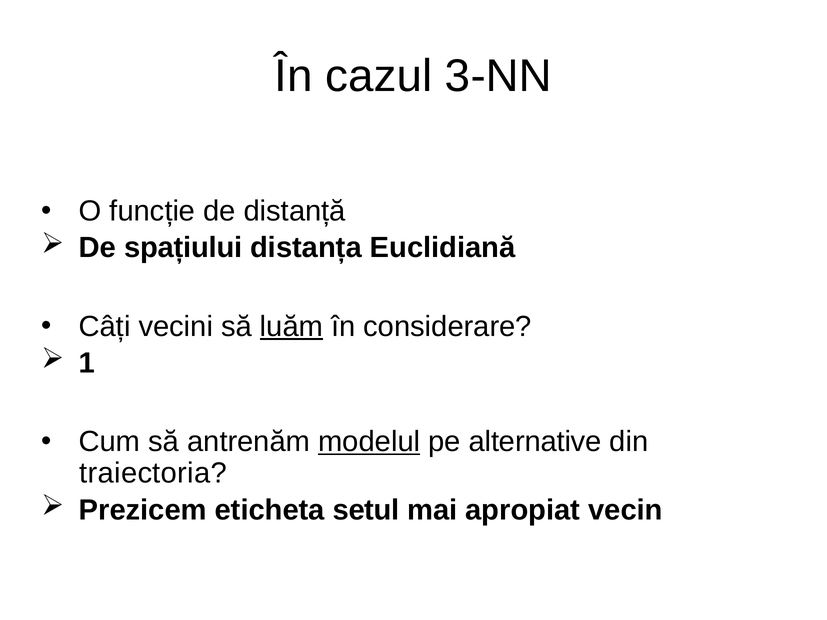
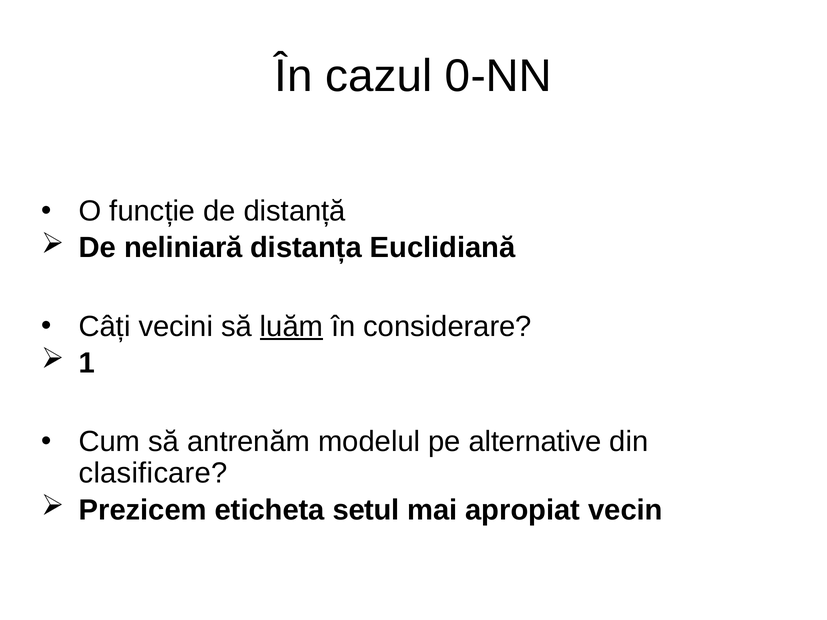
3-NN: 3-NN -> 0-NN
spațiului: spațiului -> neliniară
modelul underline: present -> none
traiectoria: traiectoria -> clasificare
